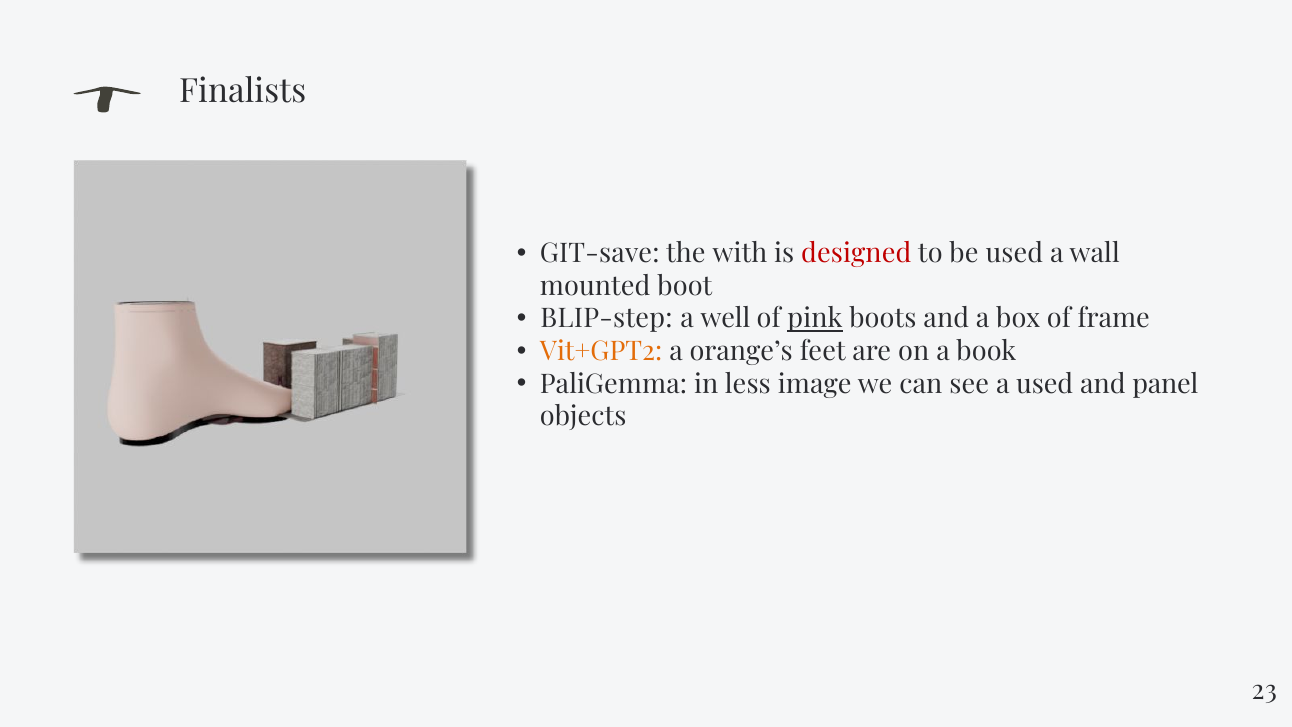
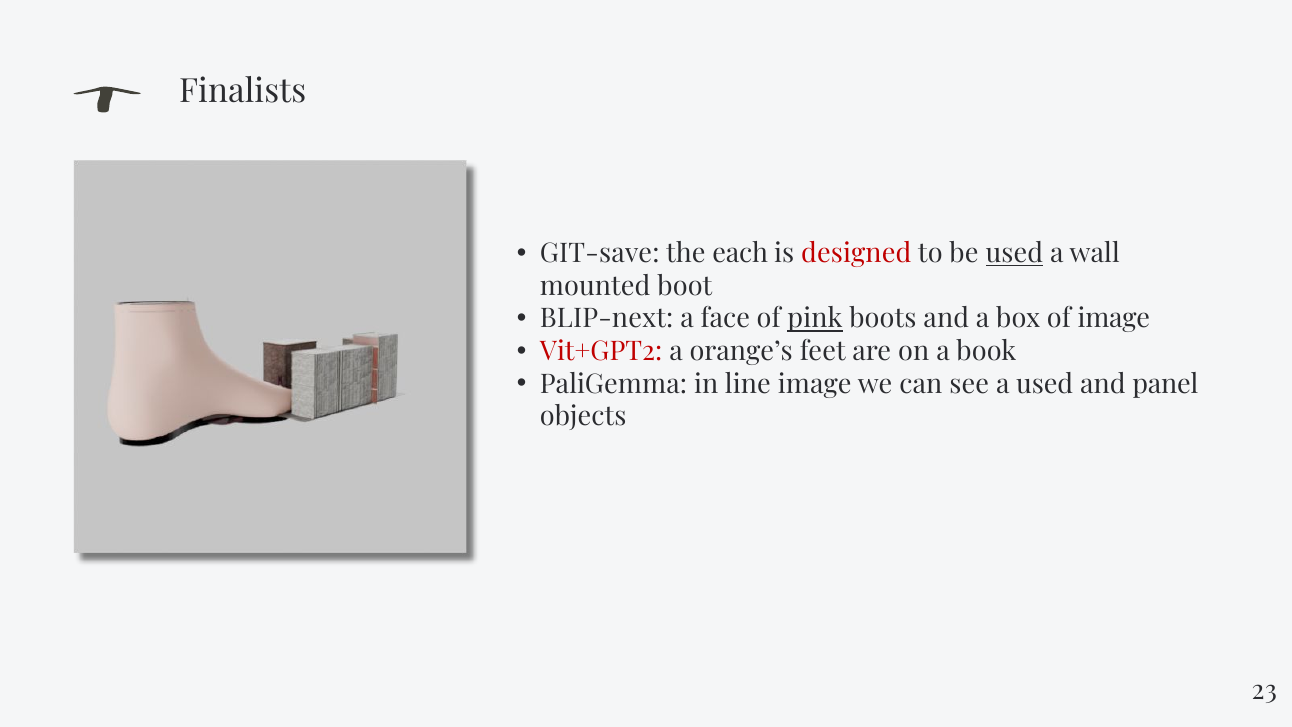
with: with -> each
used at (1014, 254) underline: none -> present
BLIP-step: BLIP-step -> BLIP-next
well: well -> face
of frame: frame -> image
Vit+GPT2 colour: orange -> red
less: less -> line
